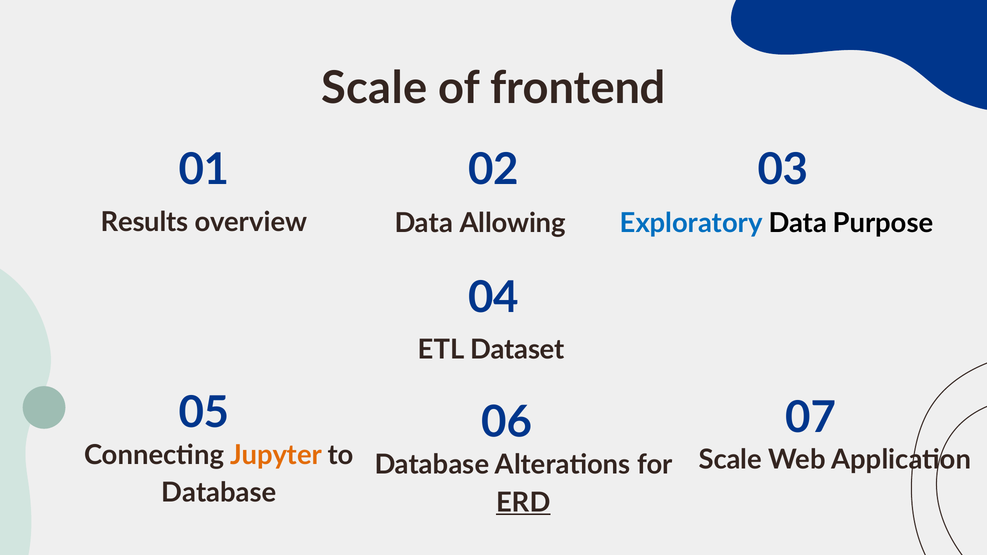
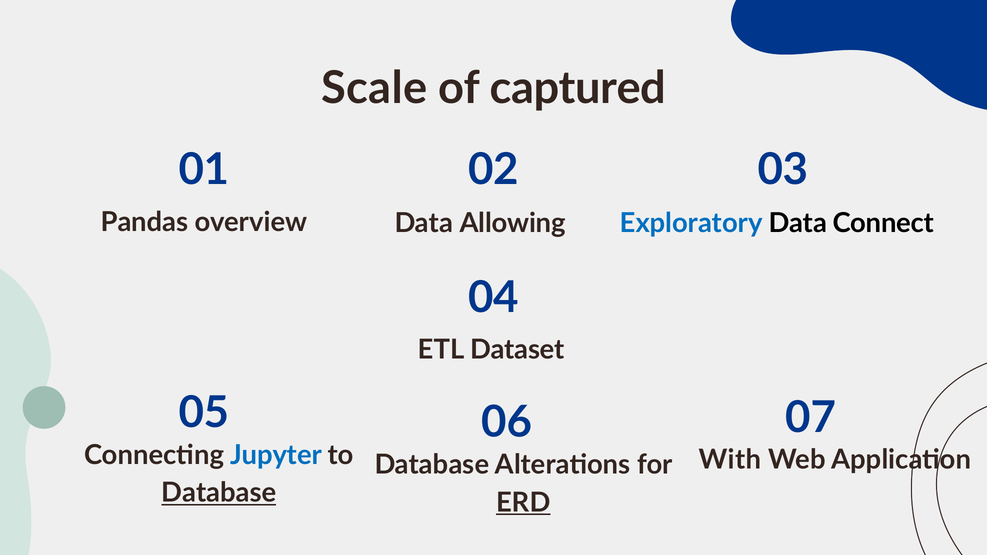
frontend: frontend -> captured
Results: Results -> Pandas
Purpose: Purpose -> Connect
Jupyter colour: orange -> blue
Scale at (730, 460): Scale -> With
Database at (219, 493) underline: none -> present
